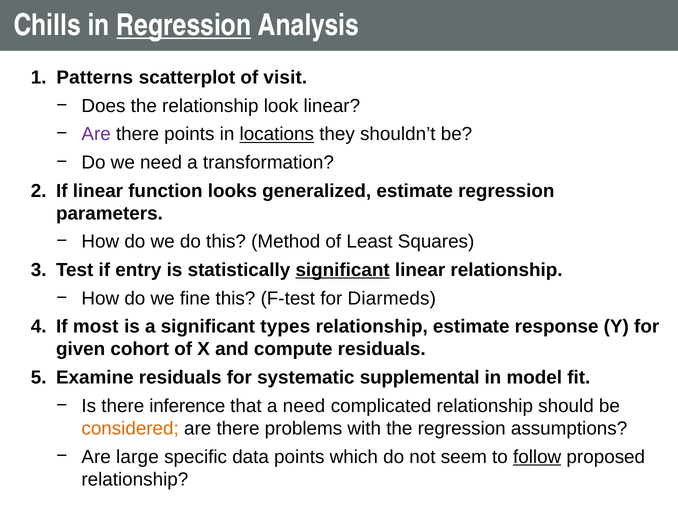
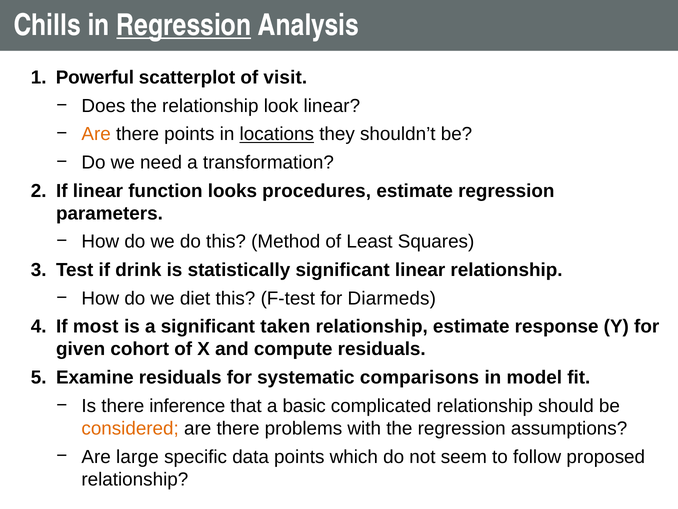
Patterns: Patterns -> Powerful
Are at (96, 134) colour: purple -> orange
generalized: generalized -> procedures
entry: entry -> drink
significant at (343, 270) underline: present -> none
fine: fine -> diet
types: types -> taken
supplemental: supplemental -> comparisons
a need: need -> basic
follow underline: present -> none
